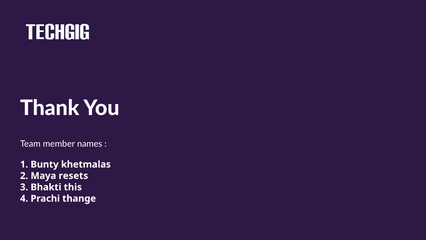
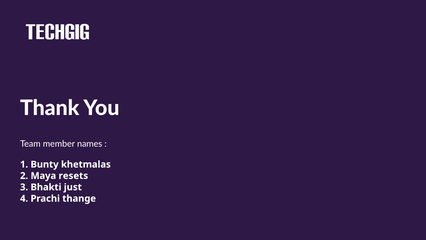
this: this -> just
